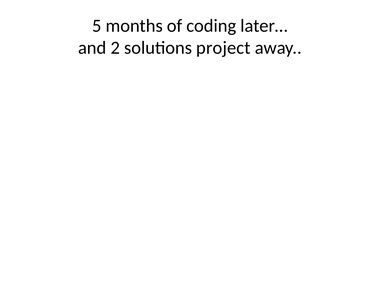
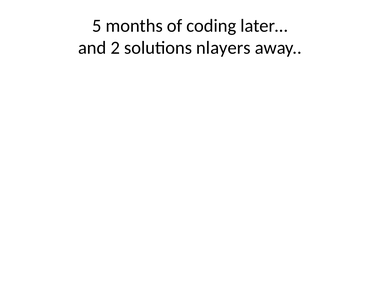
project: project -> nlayers
